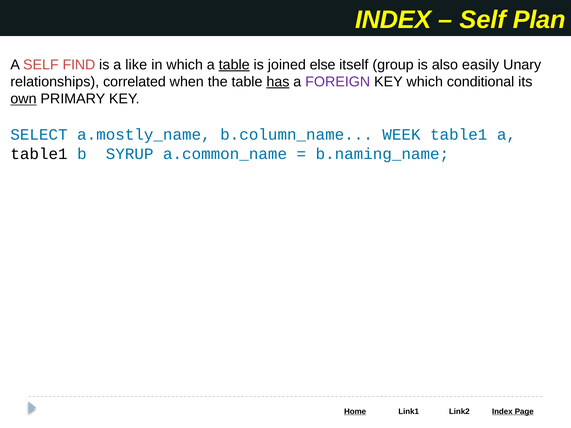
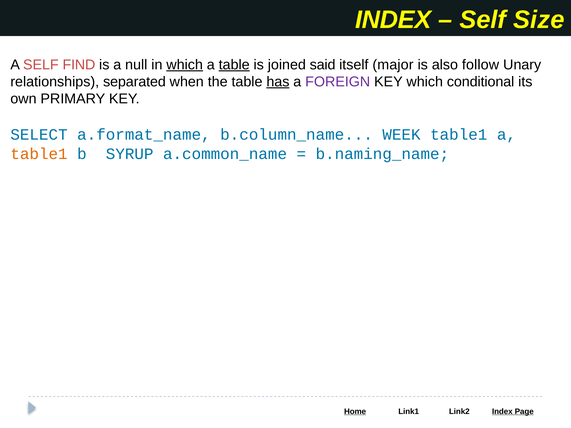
Plan: Plan -> Size
like: like -> null
which at (185, 65) underline: none -> present
else: else -> said
group: group -> major
easily: easily -> follow
correlated: correlated -> separated
own underline: present -> none
a.mostly_name: a.mostly_name -> a.format_name
table1 at (39, 154) colour: black -> orange
